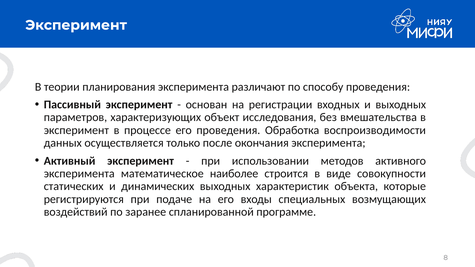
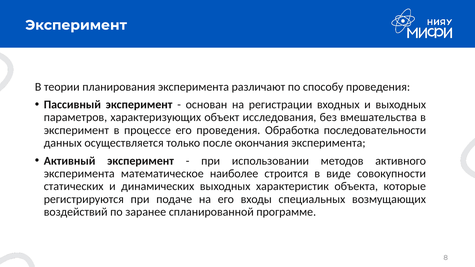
воспроизводимости: воспроизводимости -> последовательности
